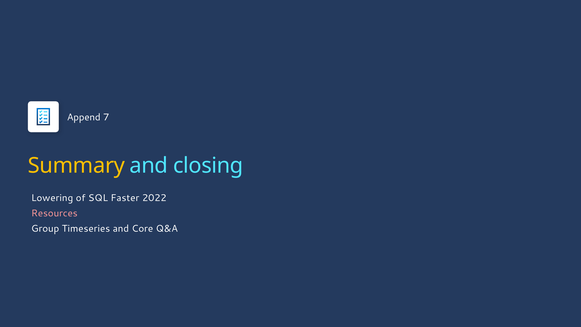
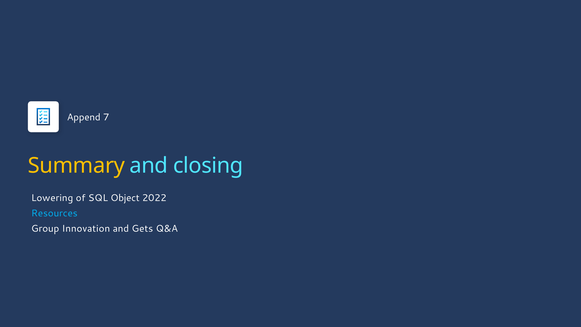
Faster: Faster -> Object
Resources colour: pink -> light blue
Timeseries: Timeseries -> Innovation
Core: Core -> Gets
